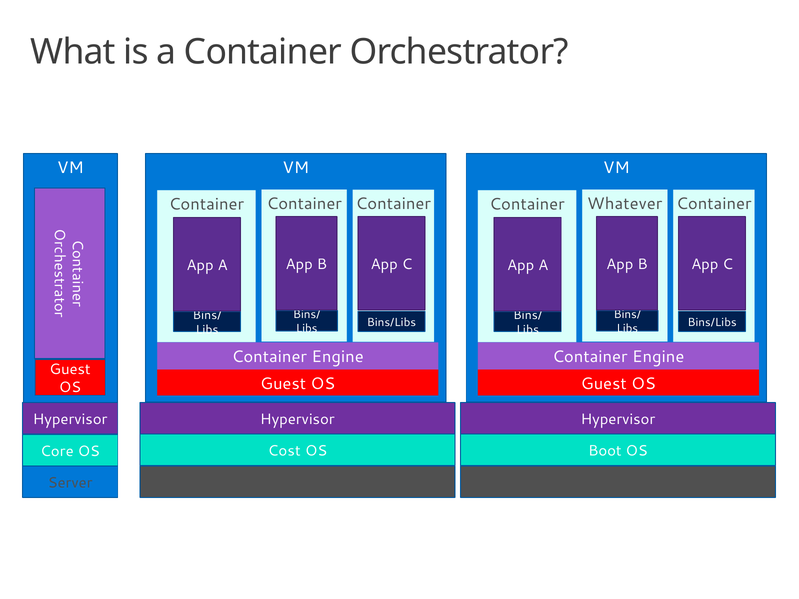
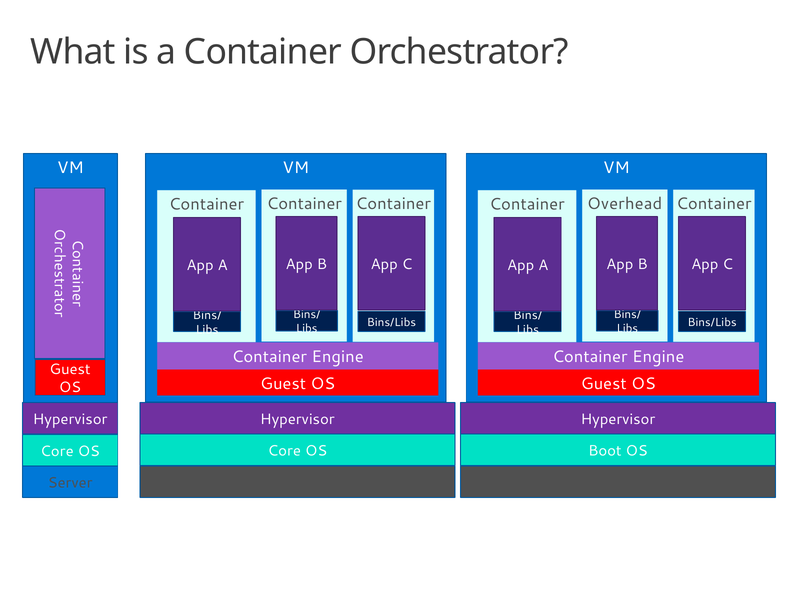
Whatever: Whatever -> Overhead
Cost at (284, 451): Cost -> Core
